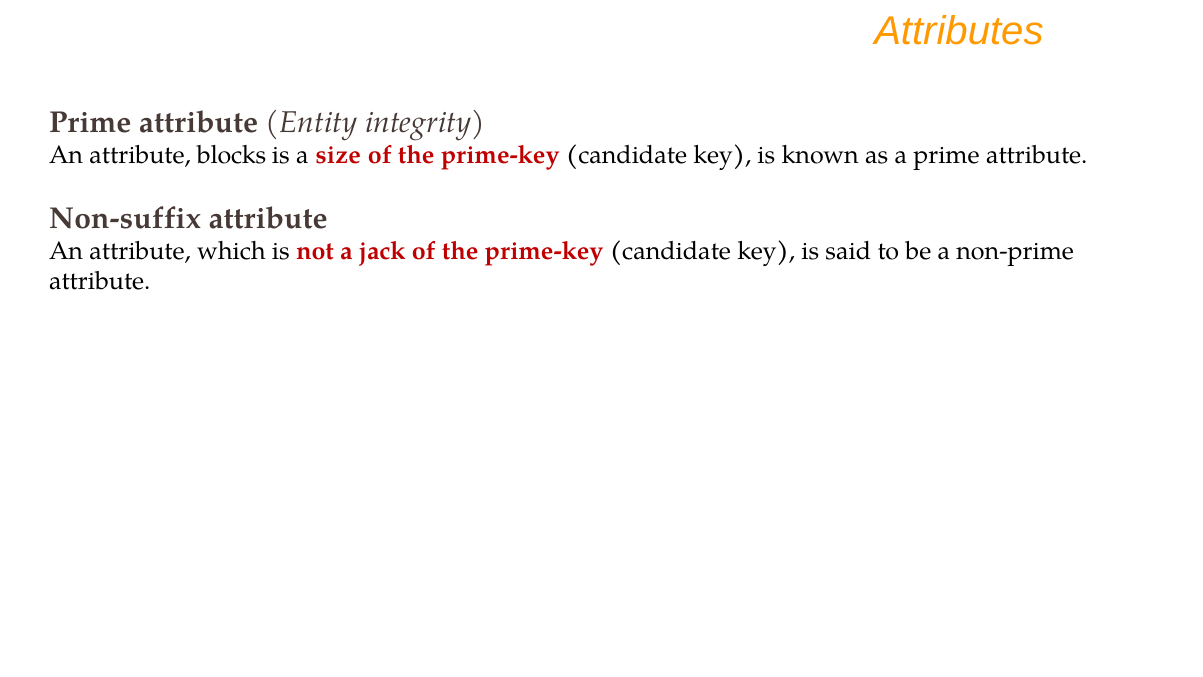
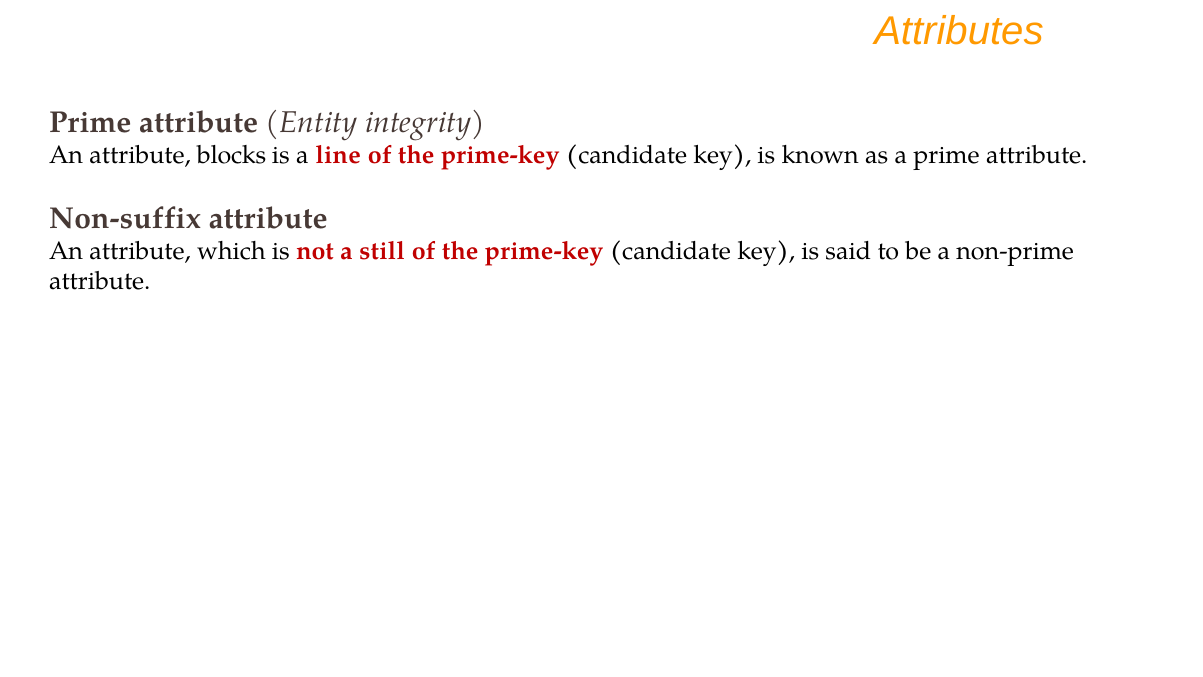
size: size -> line
jack: jack -> still
